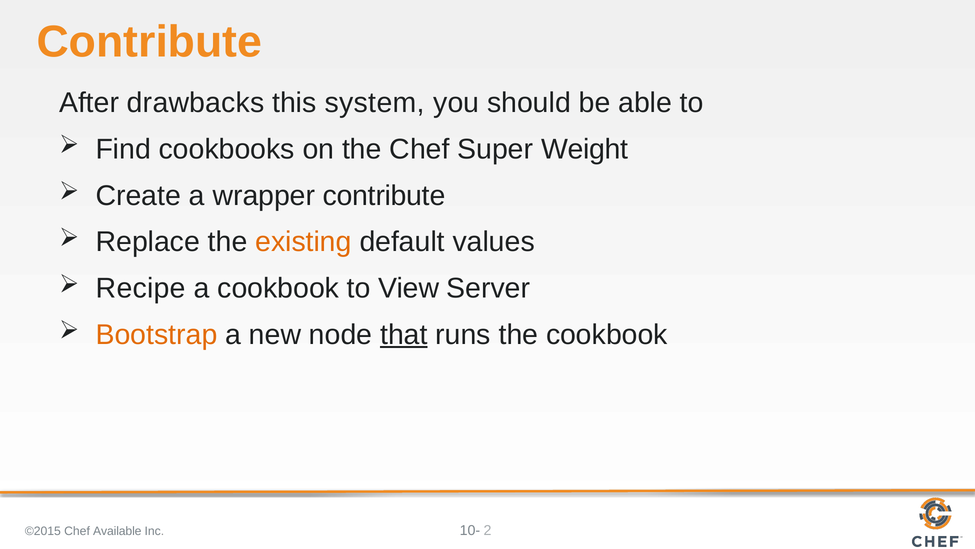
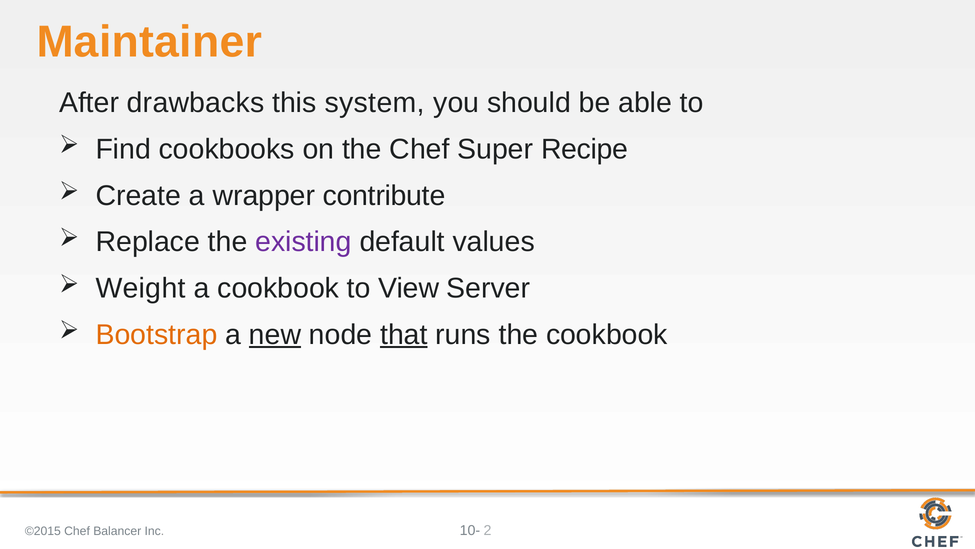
Contribute at (149, 42): Contribute -> Maintainer
Weight: Weight -> Recipe
existing colour: orange -> purple
Recipe: Recipe -> Weight
new underline: none -> present
Available: Available -> Balancer
